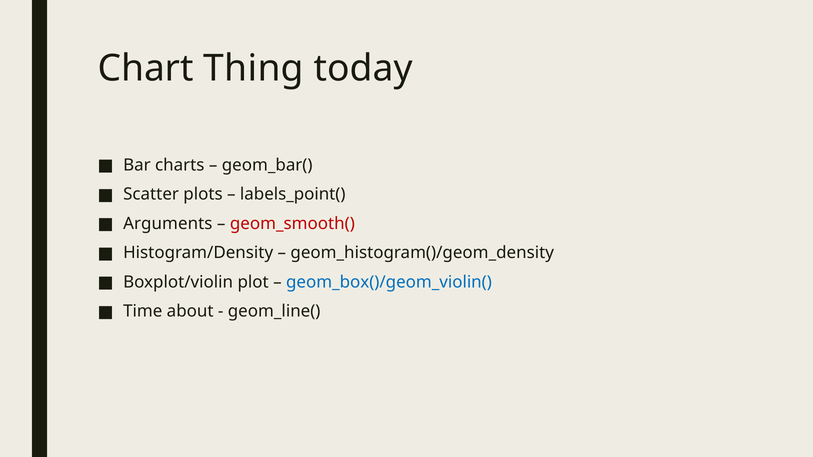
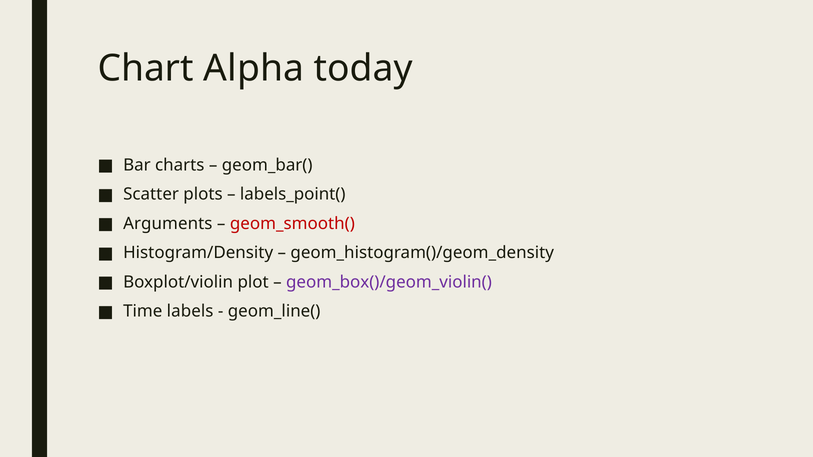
Thing: Thing -> Alpha
geom_box()/geom_violin( colour: blue -> purple
about: about -> labels
